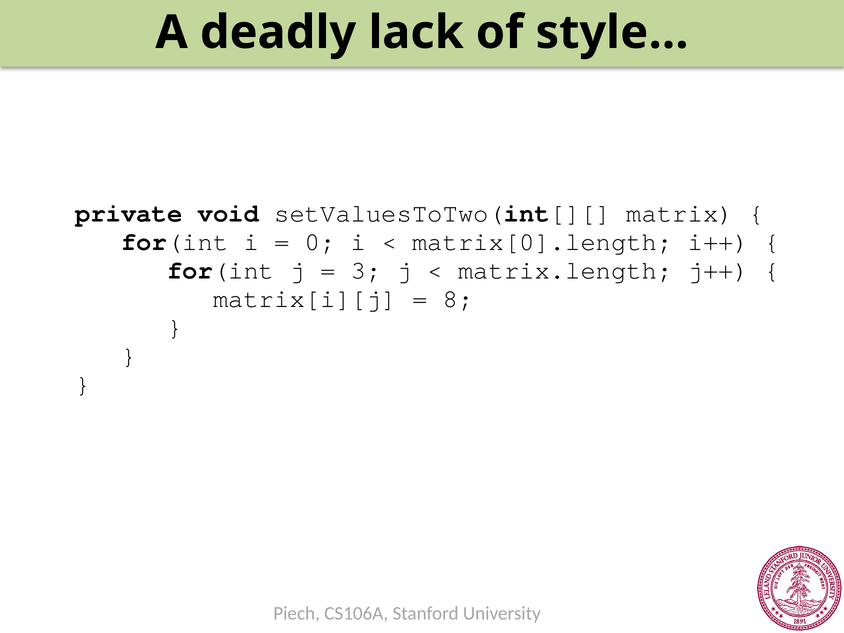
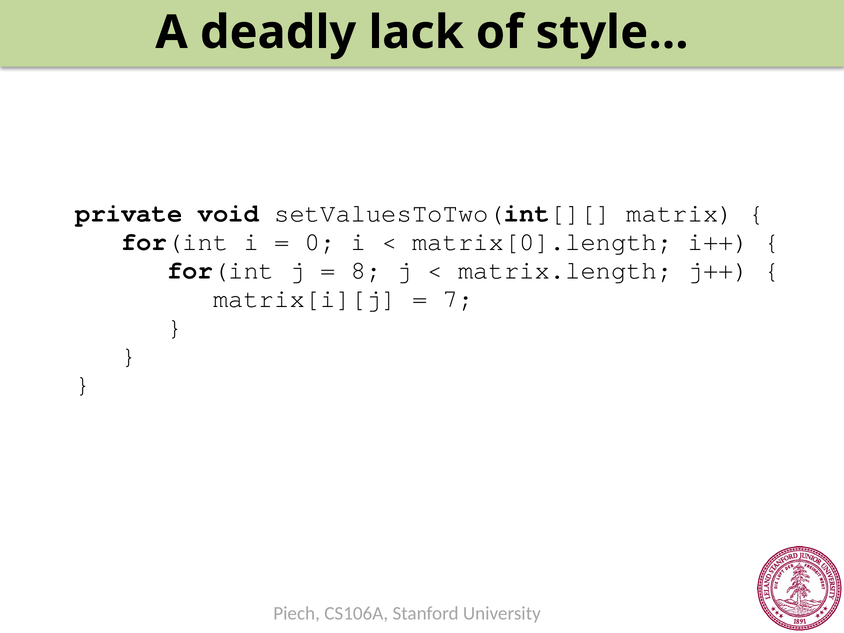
3: 3 -> 8
8: 8 -> 7
